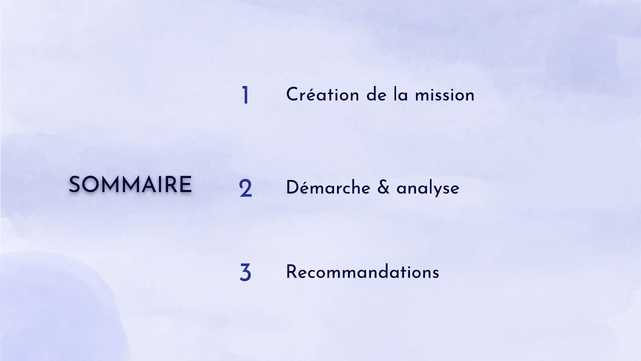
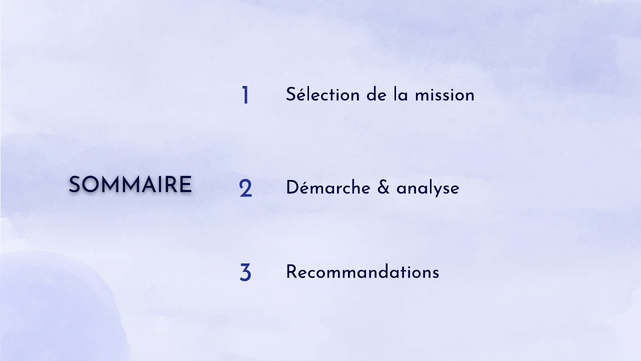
Création: Création -> Sélection
